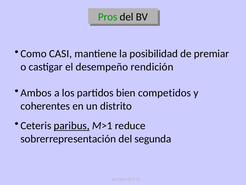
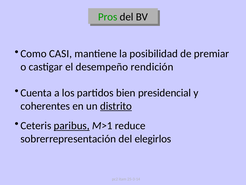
Ambos: Ambos -> Cuenta
competidos: competidos -> presidencial
distrito underline: none -> present
segunda: segunda -> elegirlos
